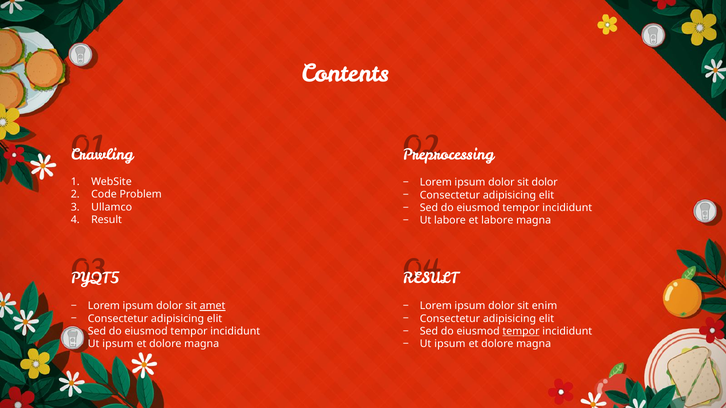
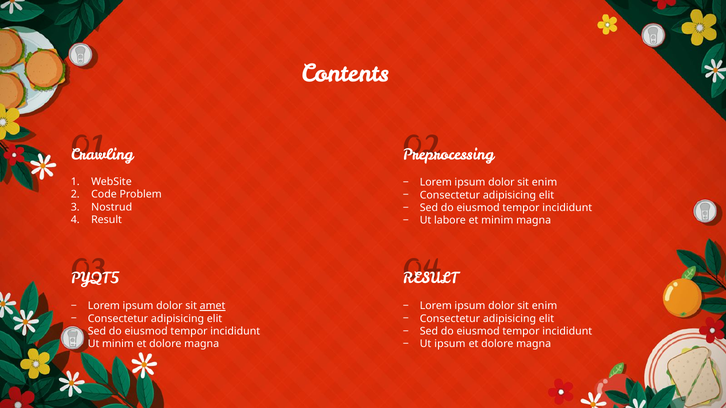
dolor at (545, 182): dolor -> enim
Ullamco: Ullamco -> Nostrud
et labore: labore -> minim
tempor at (521, 332) underline: present -> none
ipsum at (118, 344): ipsum -> minim
